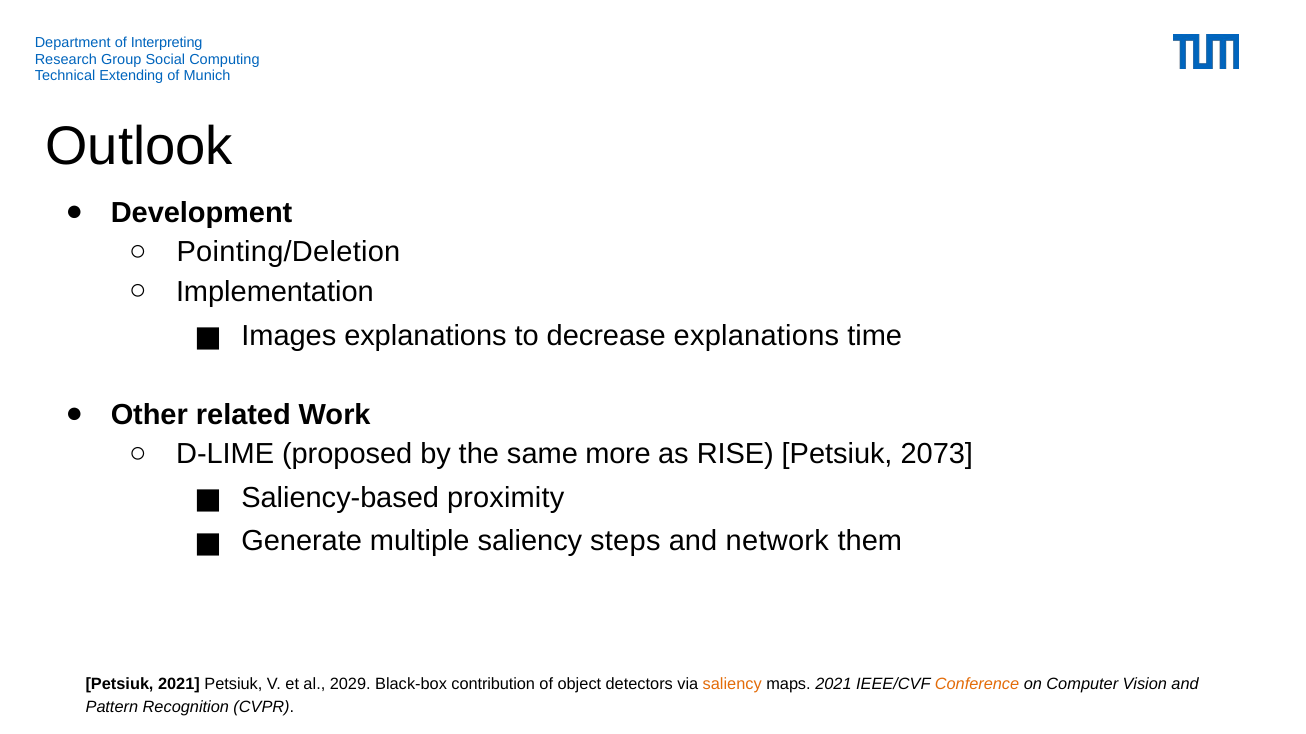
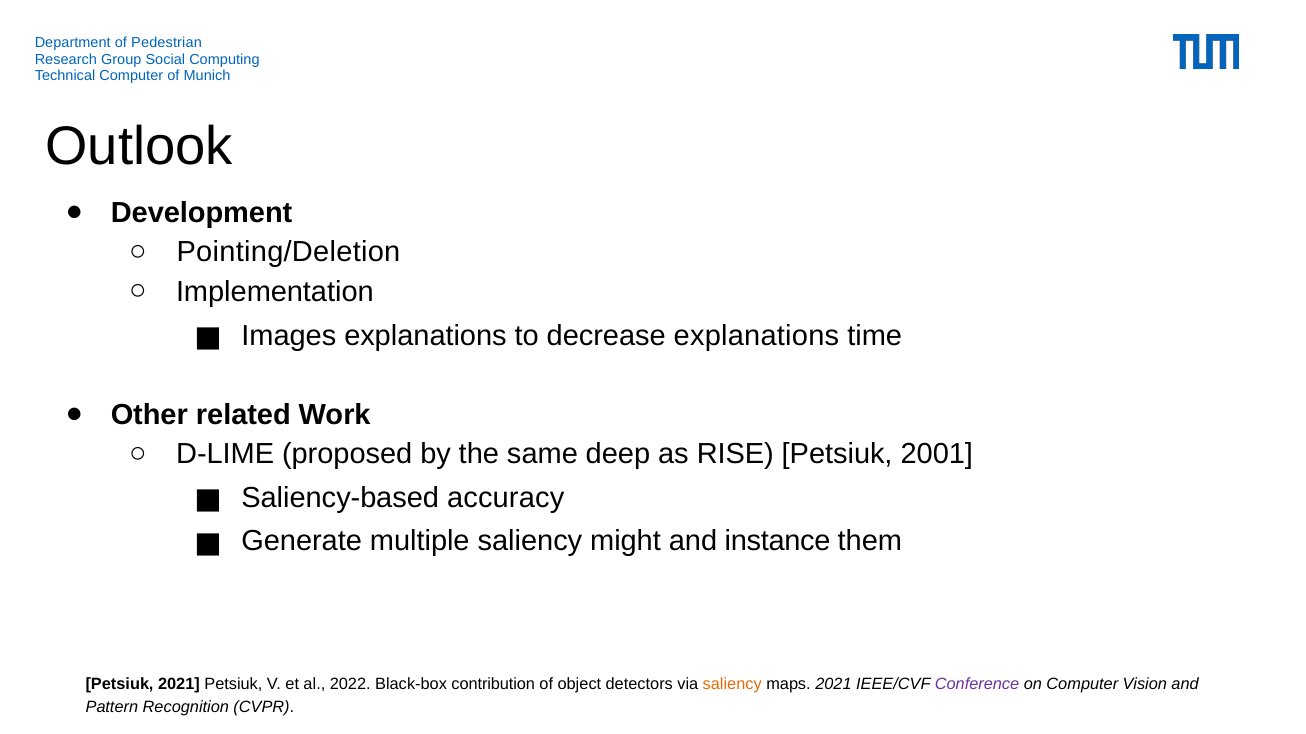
Interpreting: Interpreting -> Pedestrian
Technical Extending: Extending -> Computer
more: more -> deep
2073: 2073 -> 2001
proximity: proximity -> accuracy
steps: steps -> might
network: network -> instance
2029: 2029 -> 2022
Conference colour: orange -> purple
